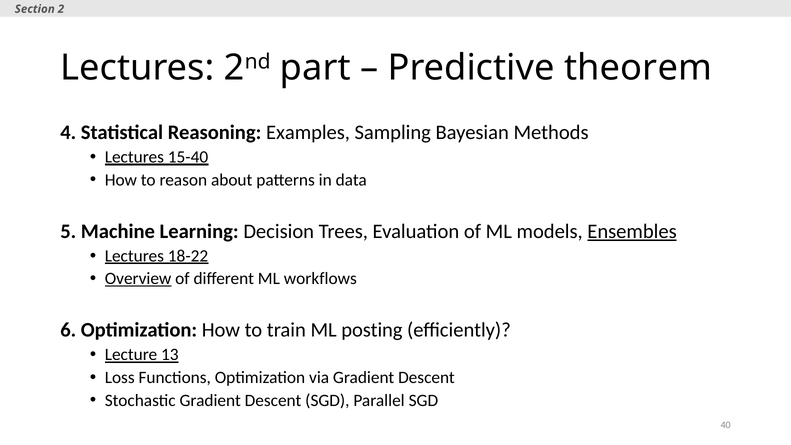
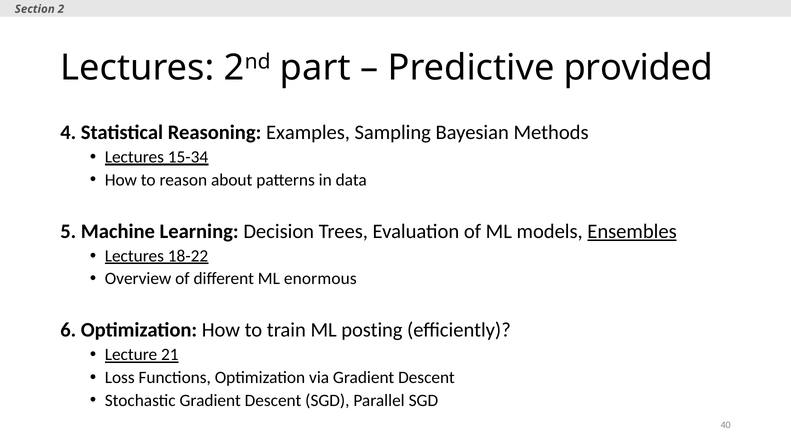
theorem: theorem -> provided
15-40: 15-40 -> 15-34
Overview underline: present -> none
workflows: workflows -> enormous
13: 13 -> 21
